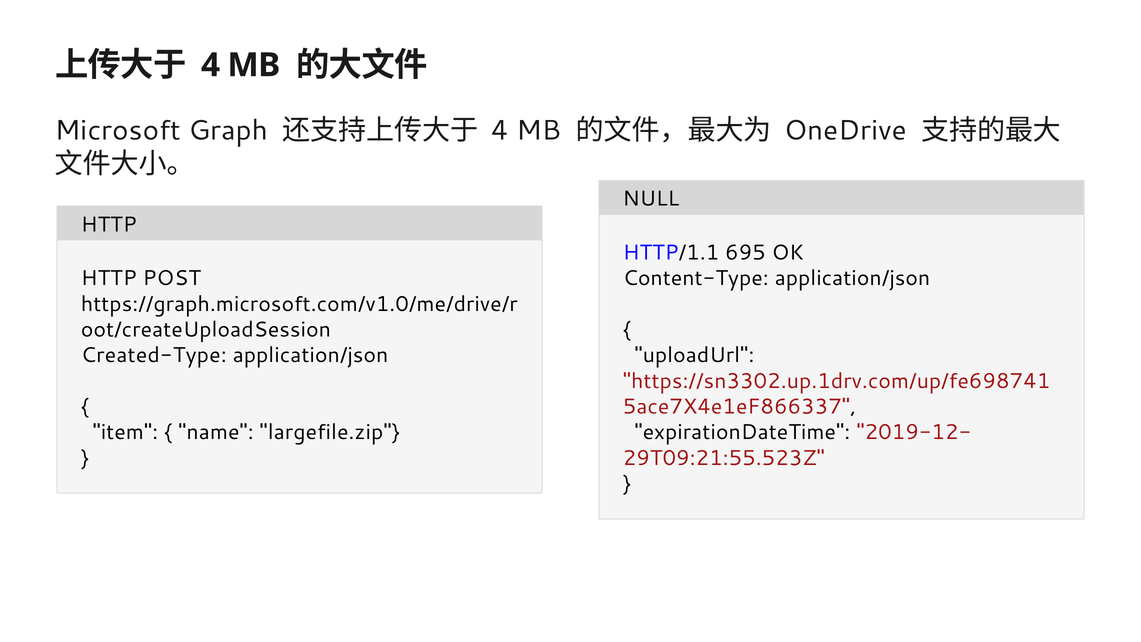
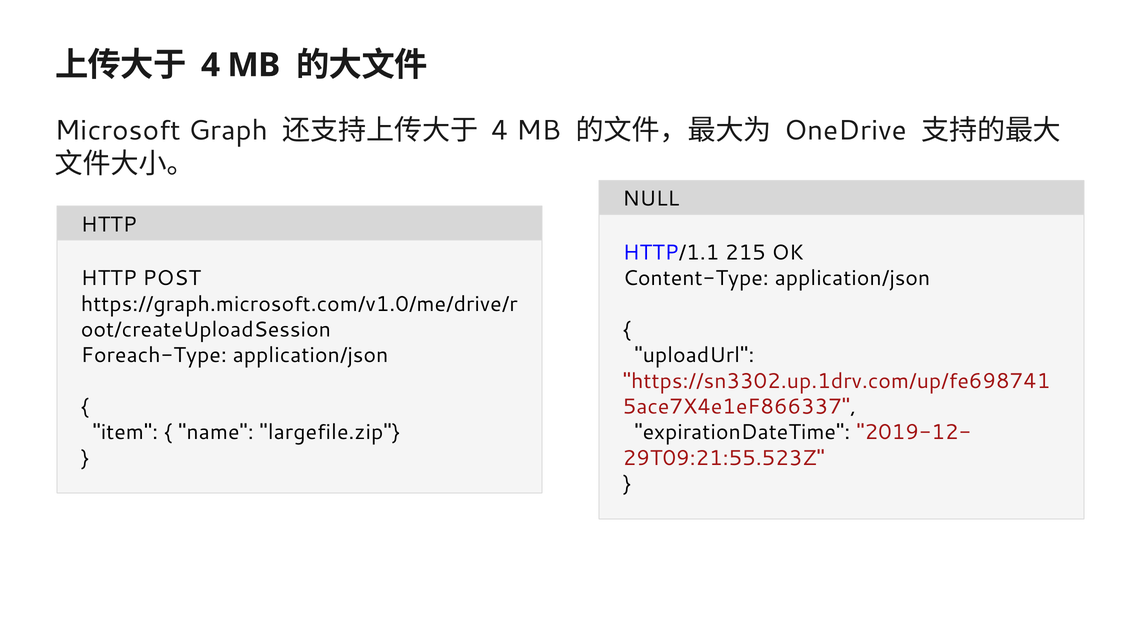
695: 695 -> 215
Created-Type: Created-Type -> Foreach-Type
